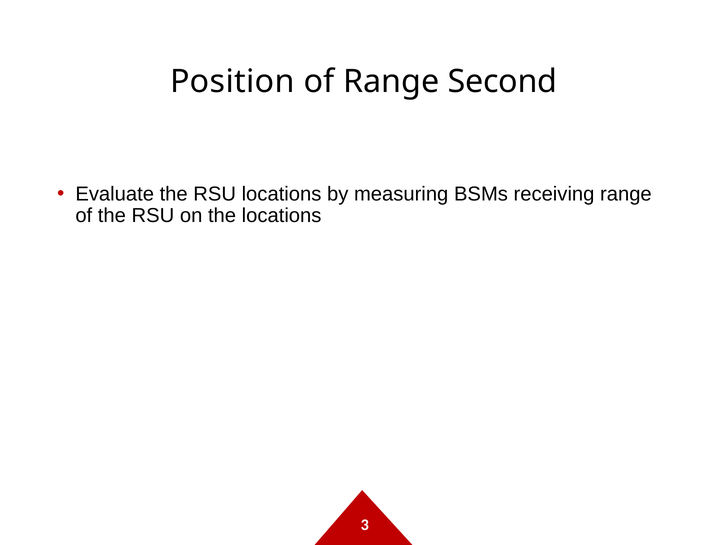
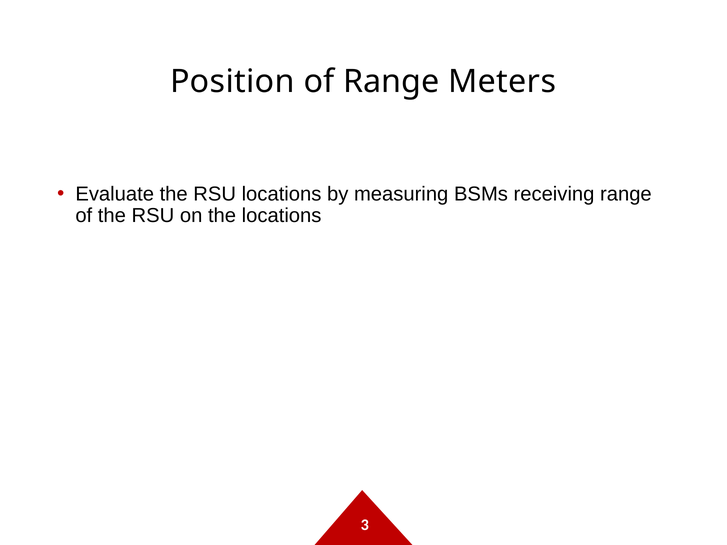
Second: Second -> Meters
